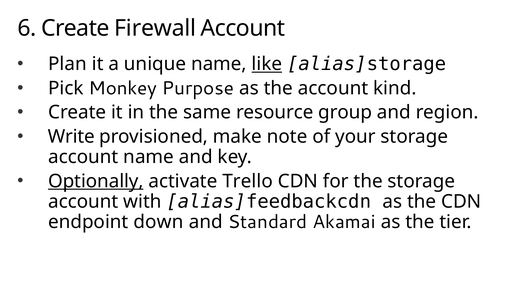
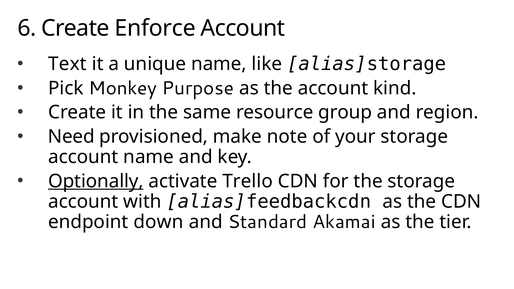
Firewall: Firewall -> Enforce
Plan: Plan -> Text
like underline: present -> none
Write: Write -> Need
